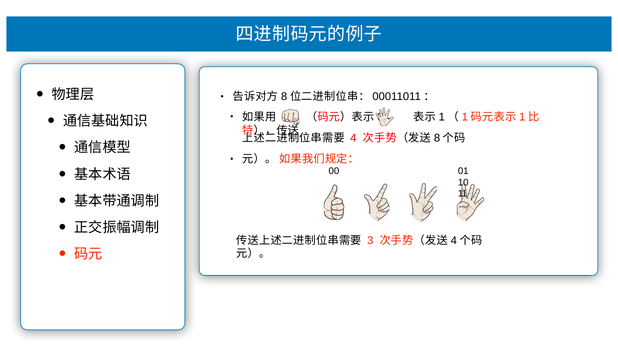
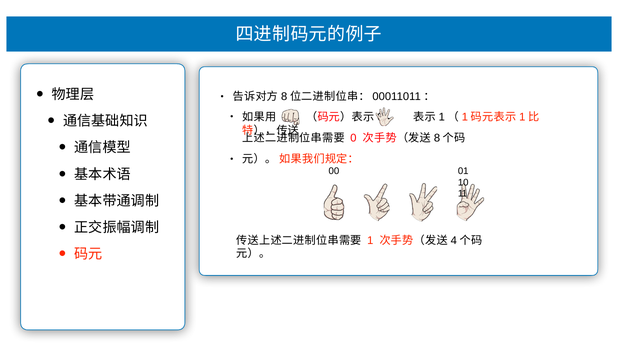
4 at (353, 138): 4 -> 0
3 at (370, 240): 3 -> 1
